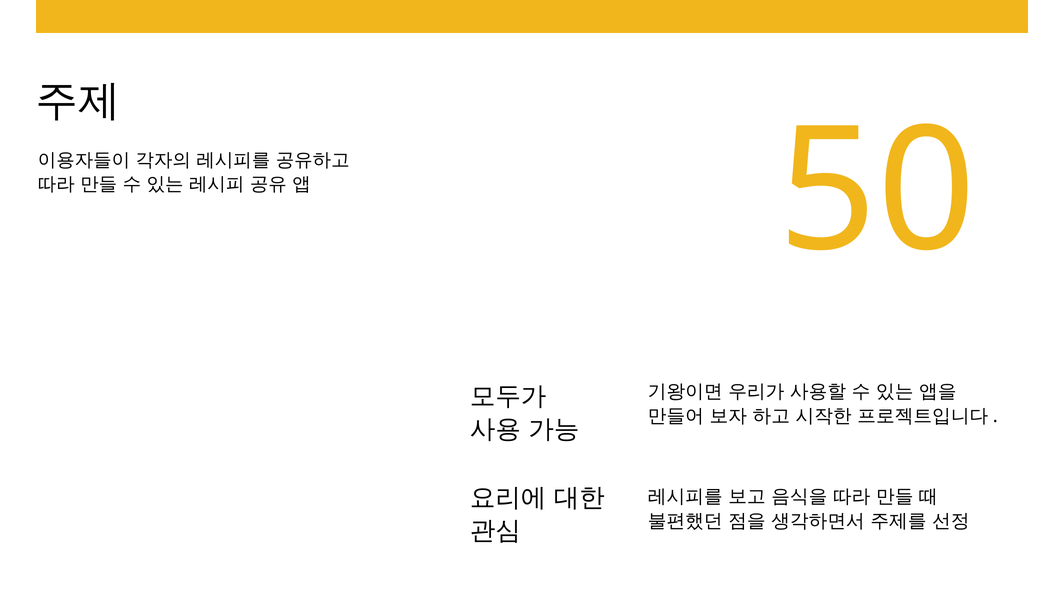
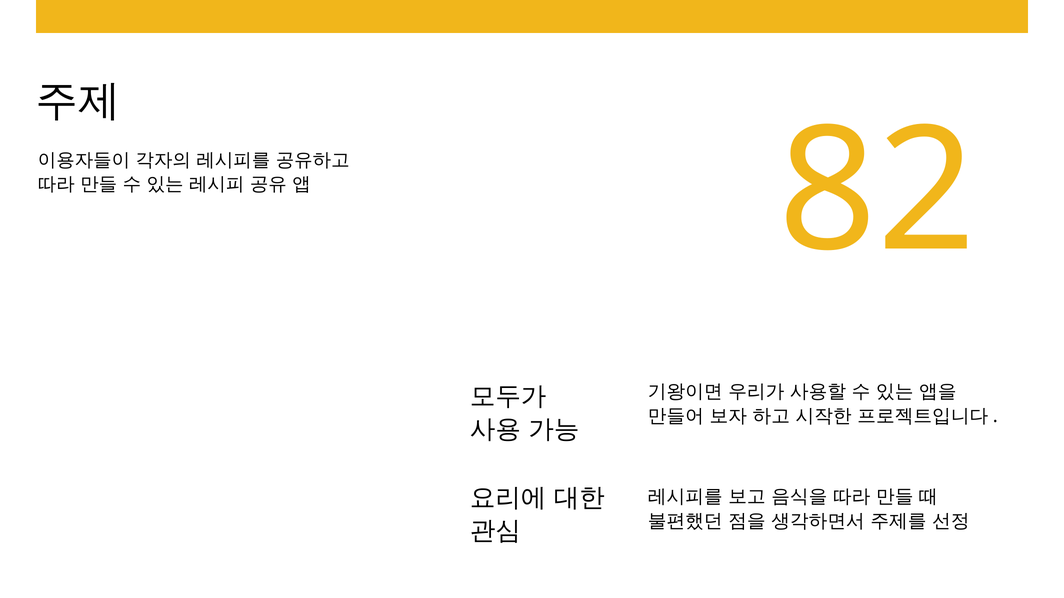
50: 50 -> 82
